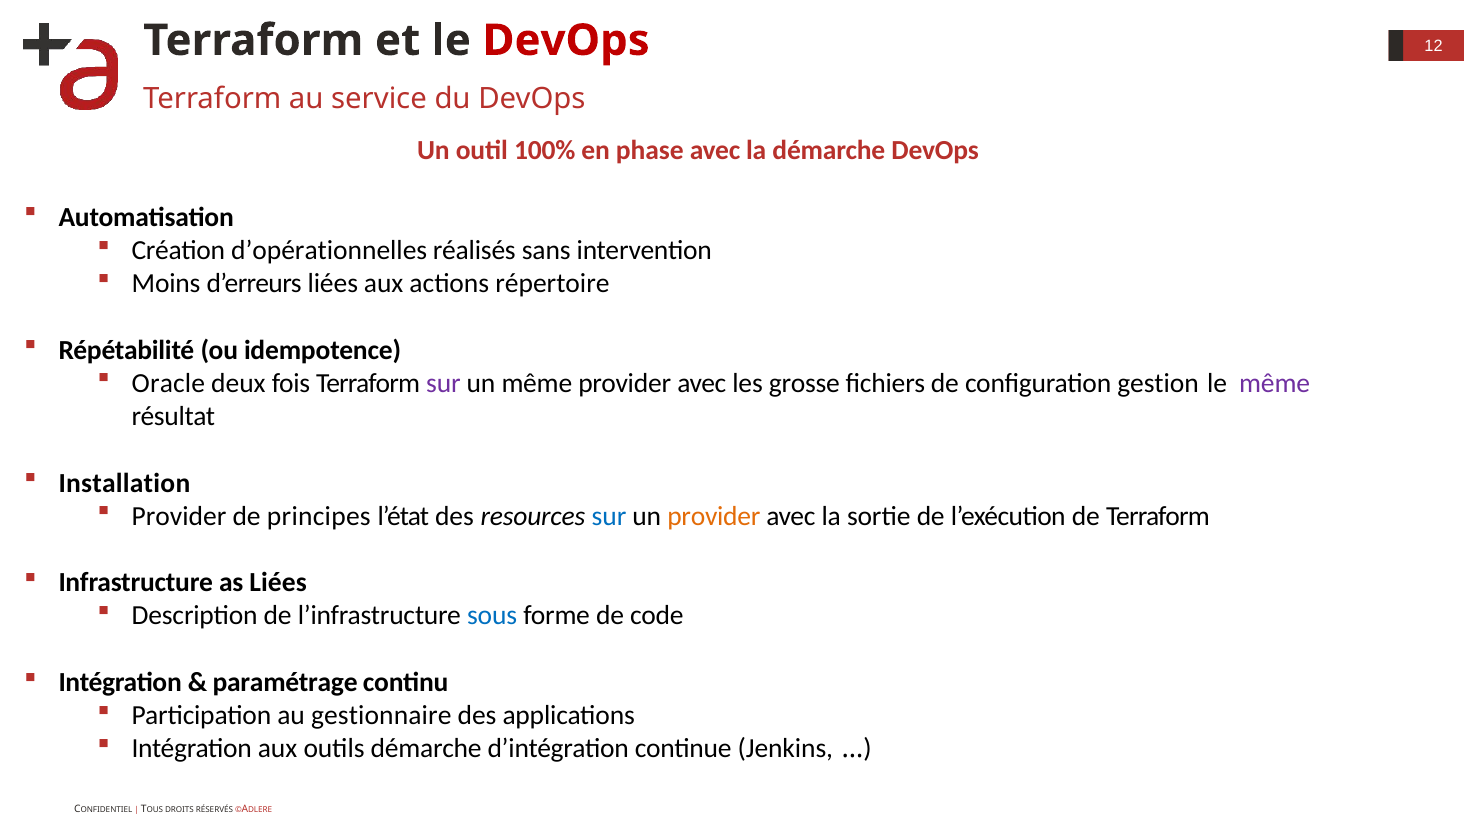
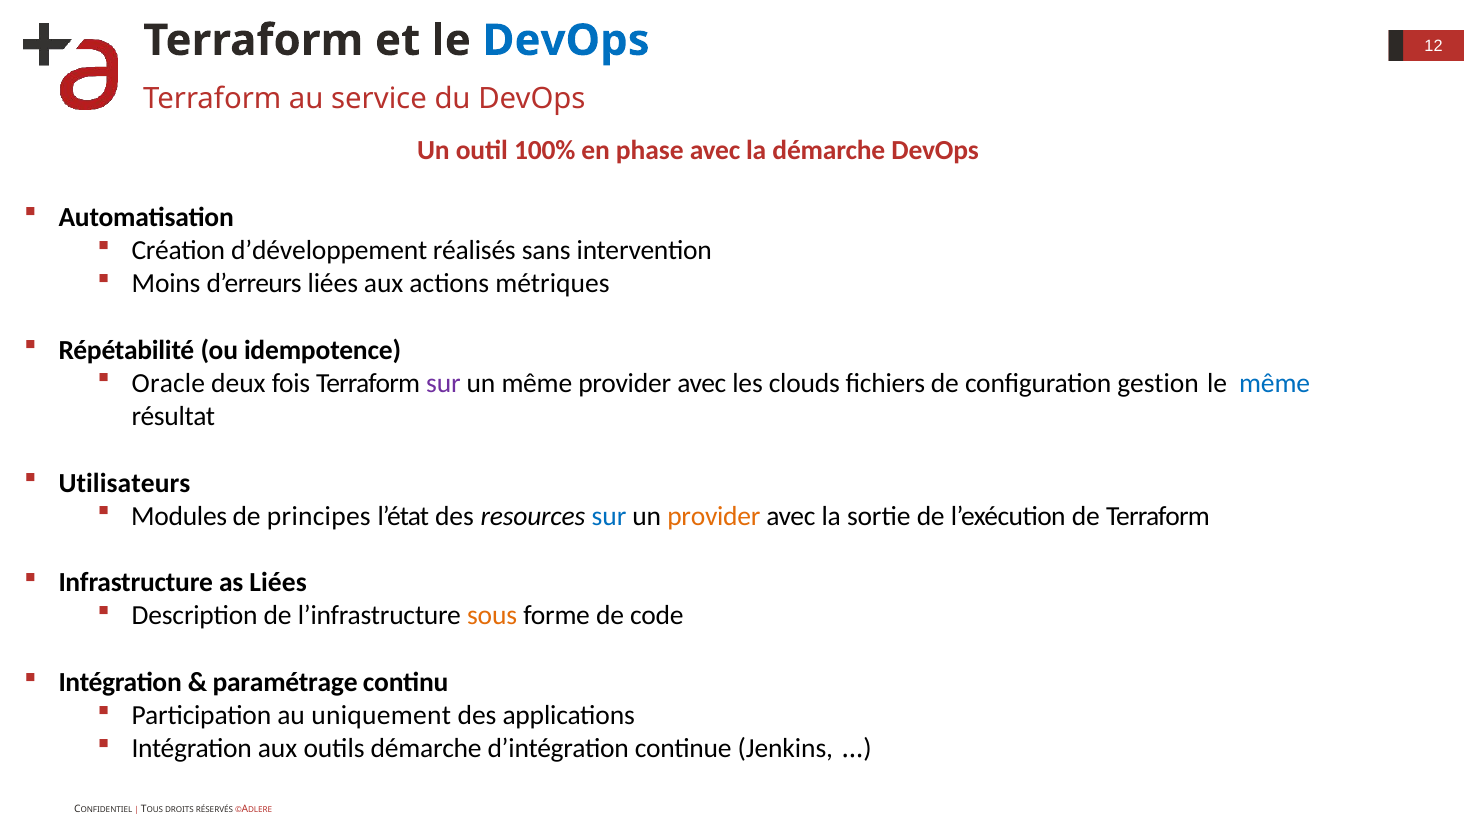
DevOps at (566, 40) colour: red -> blue
d’opérationnelles: d’opérationnelles -> d’développement
répertoire: répertoire -> métriques
grosse: grosse -> clouds
même at (1275, 383) colour: purple -> blue
Installation: Installation -> Utilisateurs
Provider at (179, 516): Provider -> Modules
sous colour: blue -> orange
gestionnaire: gestionnaire -> uniquement
